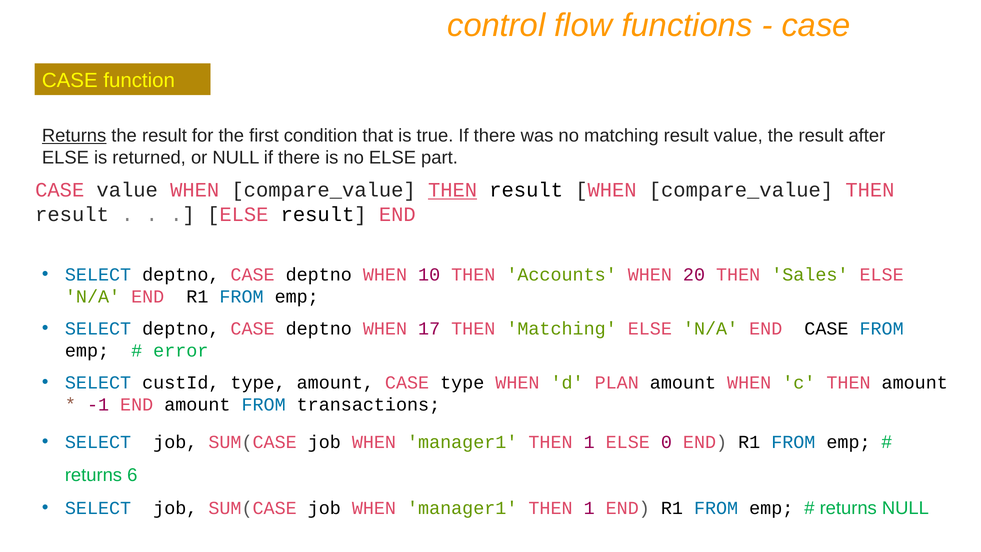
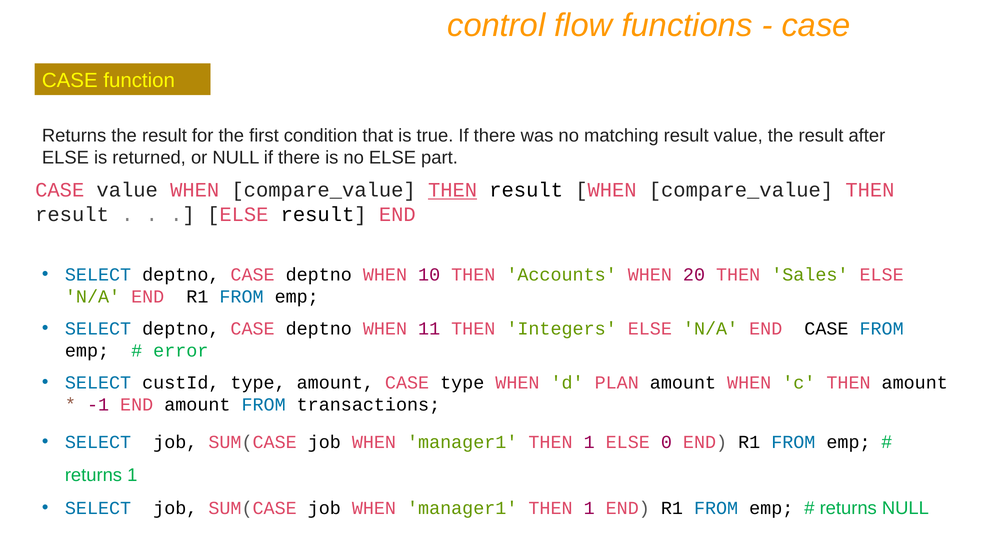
Returns at (74, 136) underline: present -> none
17: 17 -> 11
THEN Matching: Matching -> Integers
returns 6: 6 -> 1
